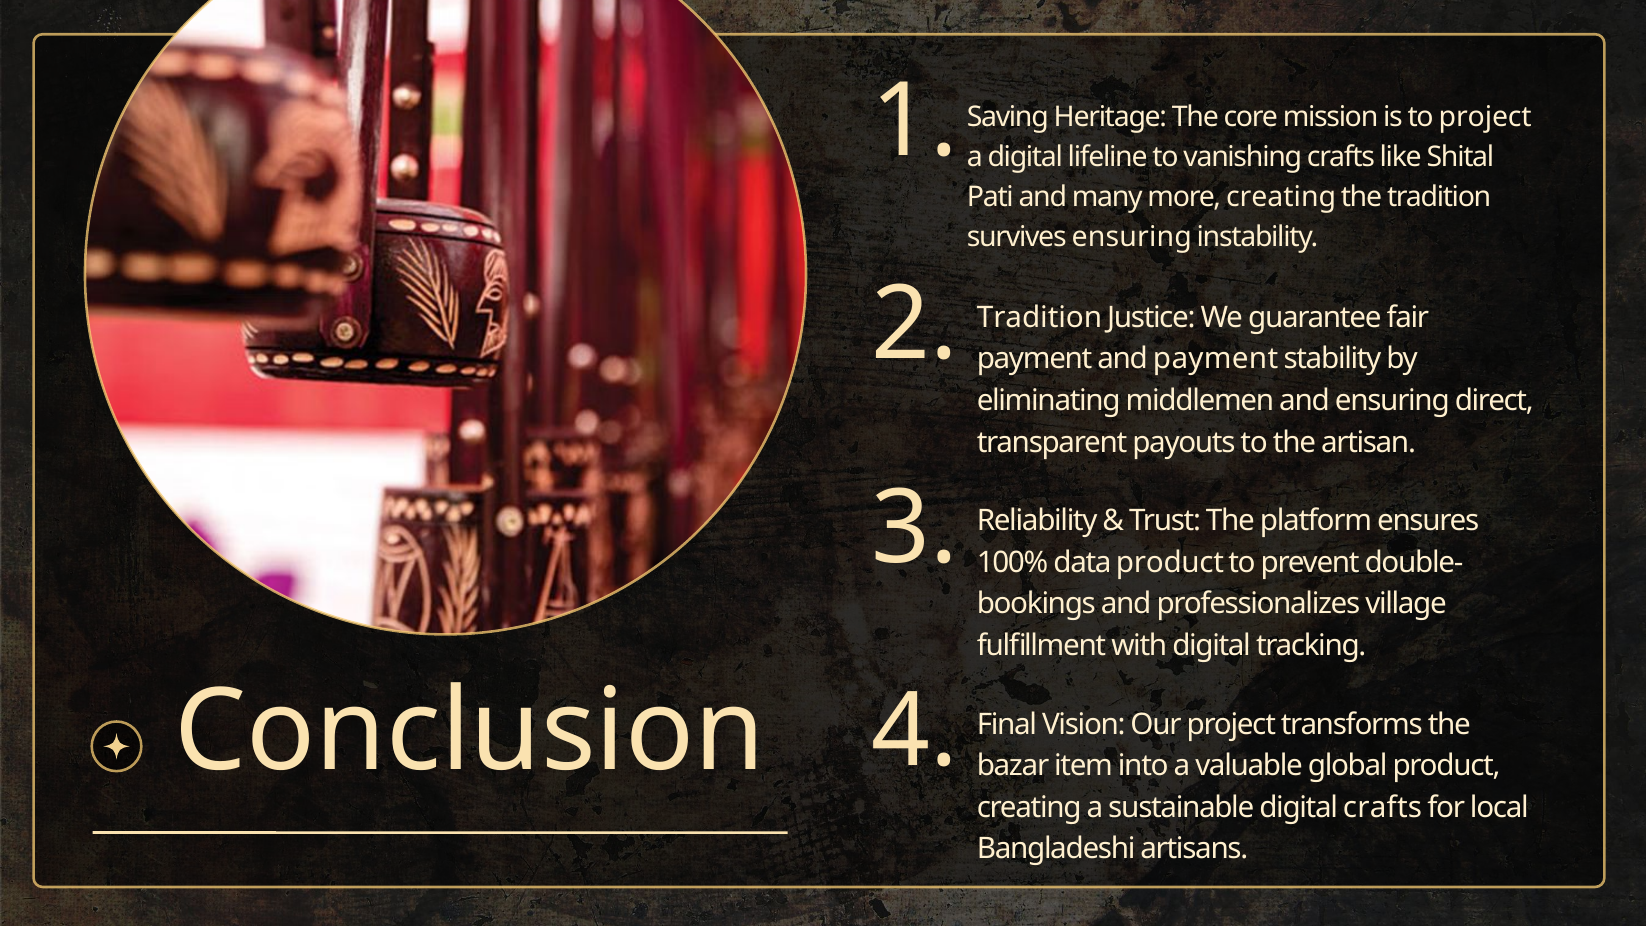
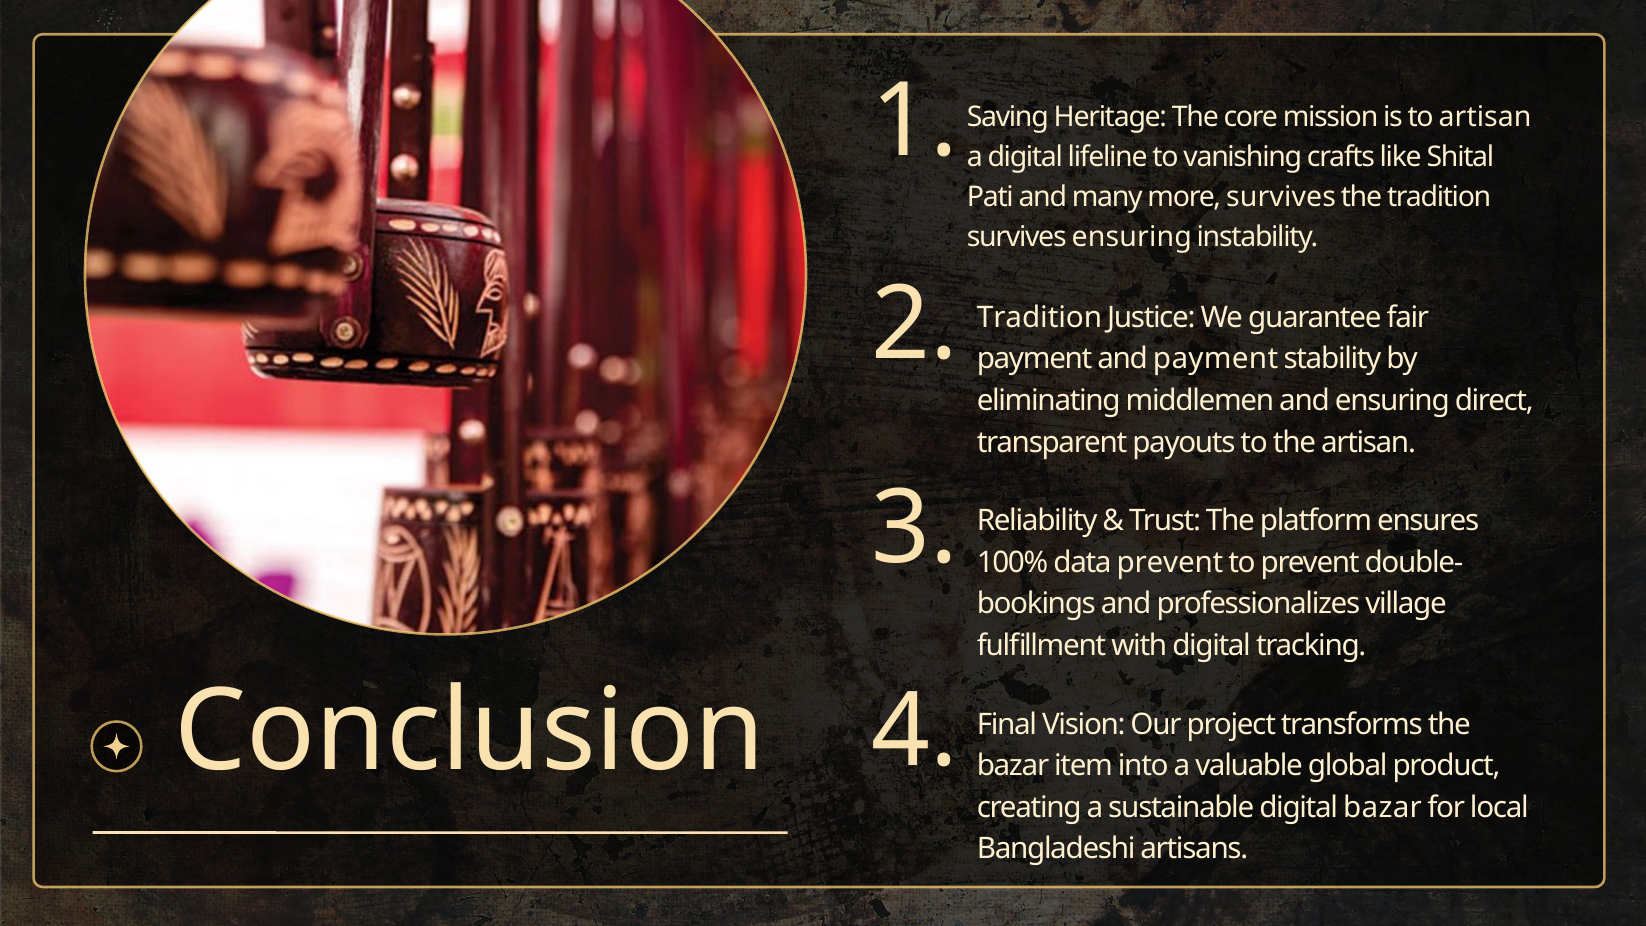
to project: project -> artisan
more creating: creating -> survives
data product: product -> prevent
digital crafts: crafts -> bazar
